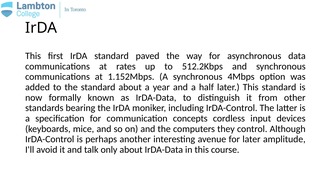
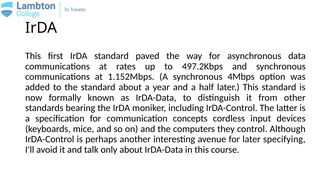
512.2Kbps: 512.2Kbps -> 497.2Kbps
amplitude: amplitude -> specifying
